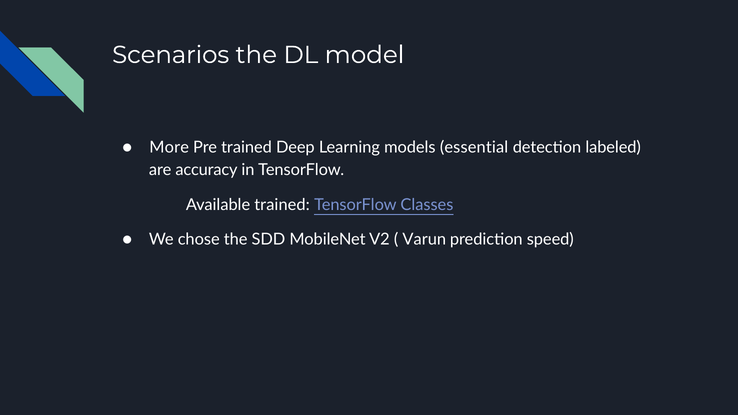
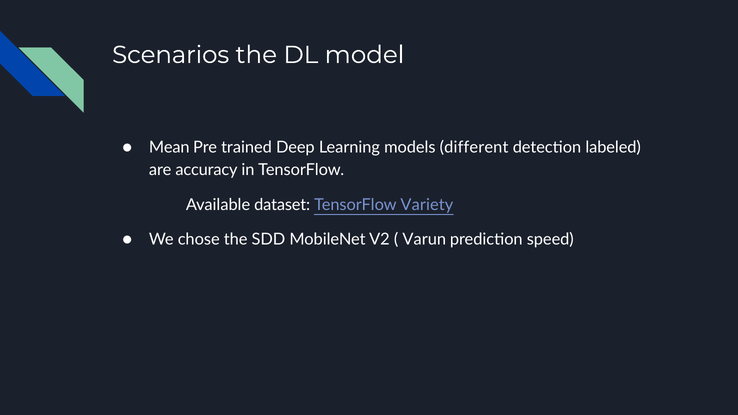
More: More -> Mean
essential: essential -> different
Available trained: trained -> dataset
Classes: Classes -> Variety
